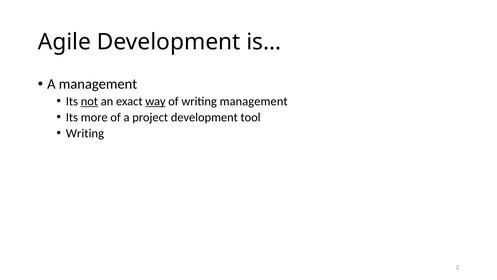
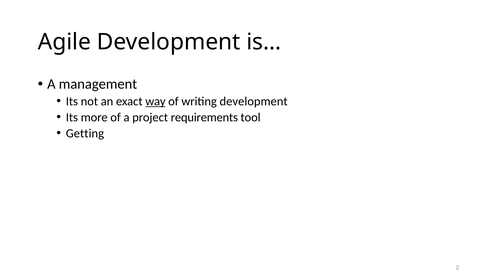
not underline: present -> none
writing management: management -> development
project development: development -> requirements
Writing at (85, 133): Writing -> Getting
